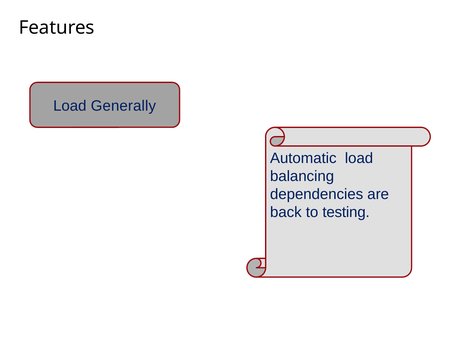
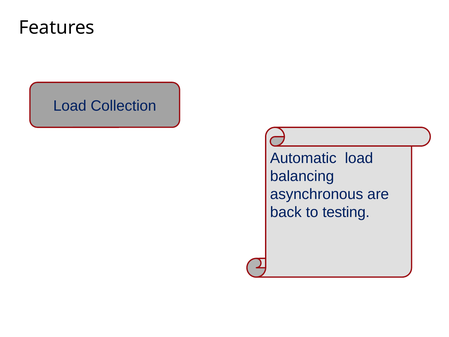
Generally: Generally -> Collection
dependencies: dependencies -> asynchronous
